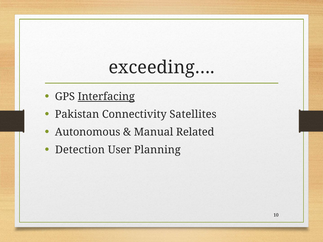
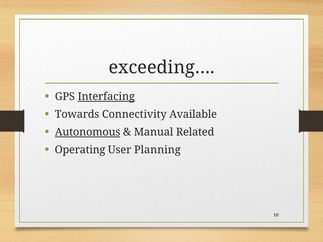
Pakistan: Pakistan -> Towards
Satellites: Satellites -> Available
Autonomous underline: none -> present
Detection: Detection -> Operating
